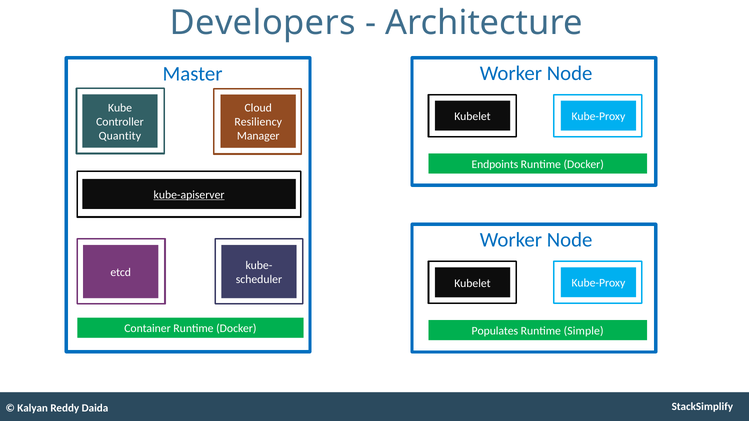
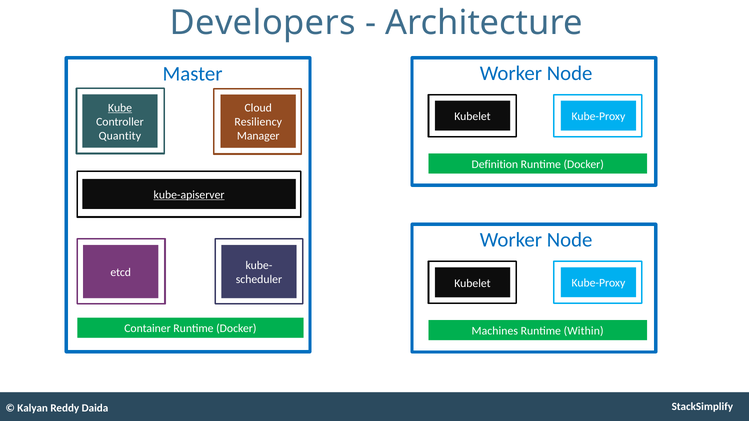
Kube underline: none -> present
Endpoints: Endpoints -> Definition
Populates: Populates -> Machines
Simple: Simple -> Within
